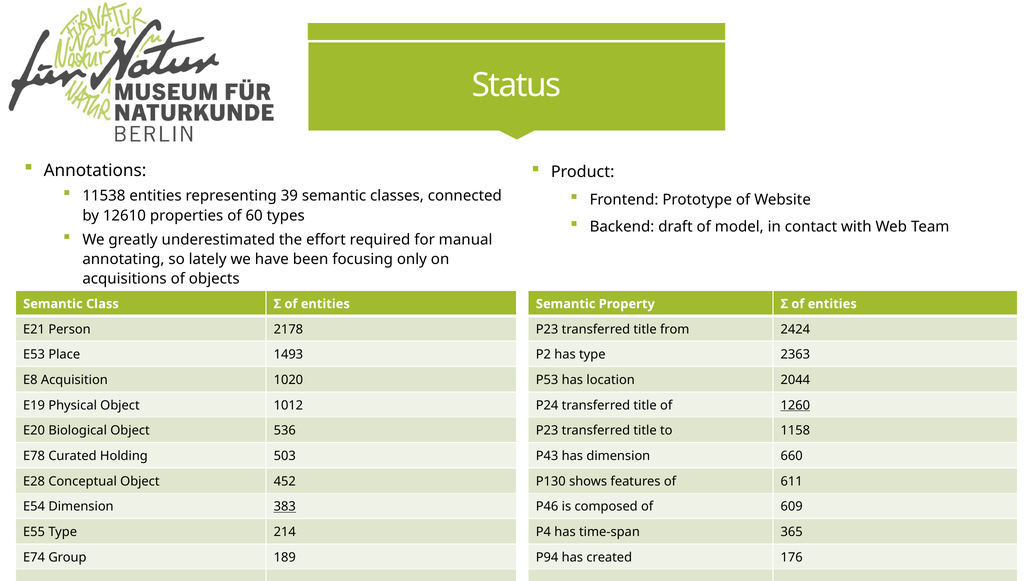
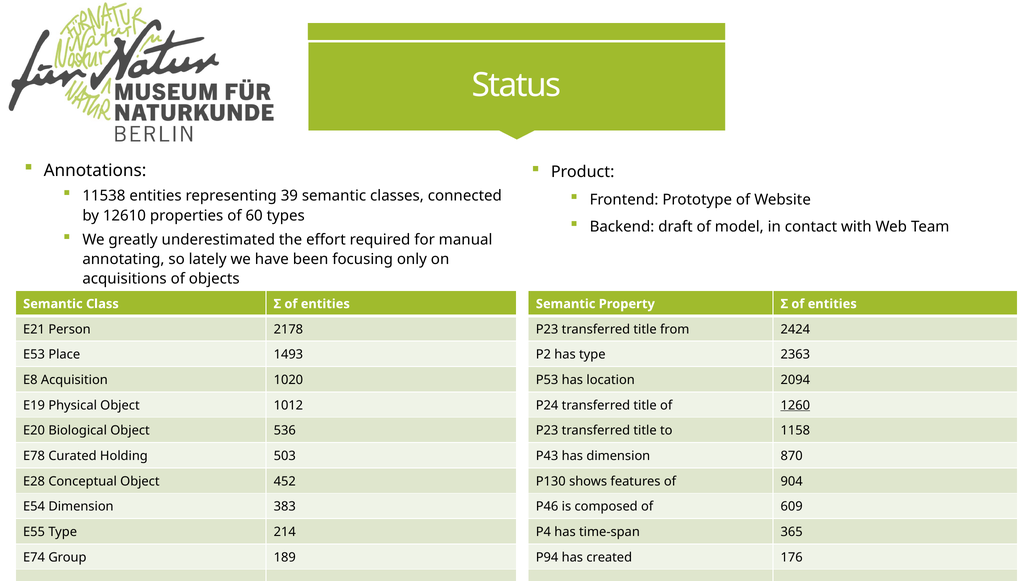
2044: 2044 -> 2094
660: 660 -> 870
611: 611 -> 904
383 underline: present -> none
